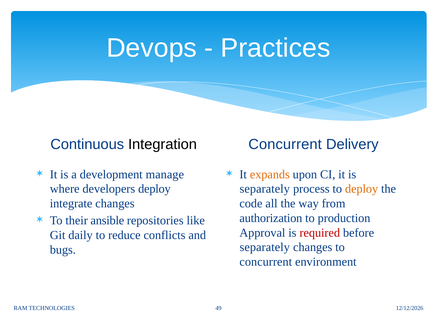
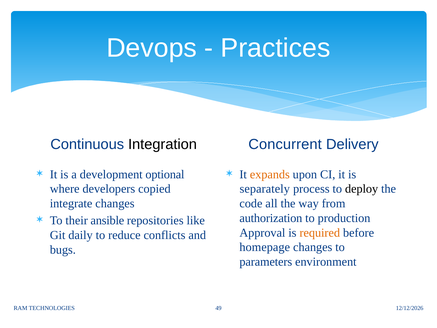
manage: manage -> optional
developers deploy: deploy -> copied
deploy at (362, 189) colour: orange -> black
required colour: red -> orange
separately at (265, 247): separately -> homepage
concurrent at (266, 262): concurrent -> parameters
